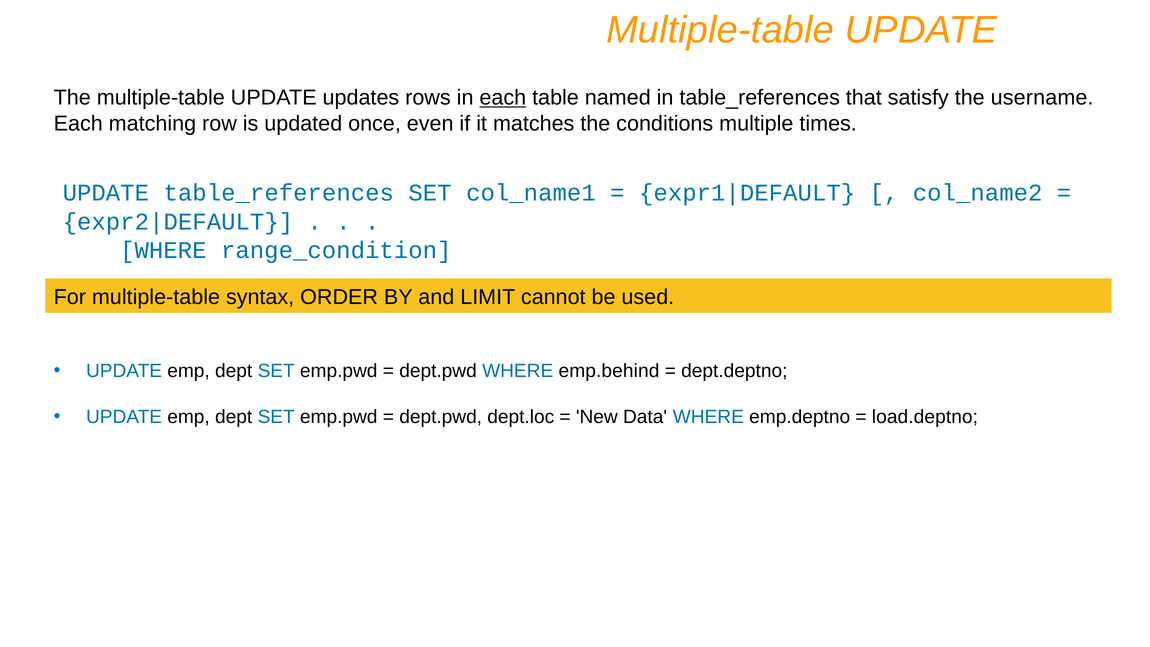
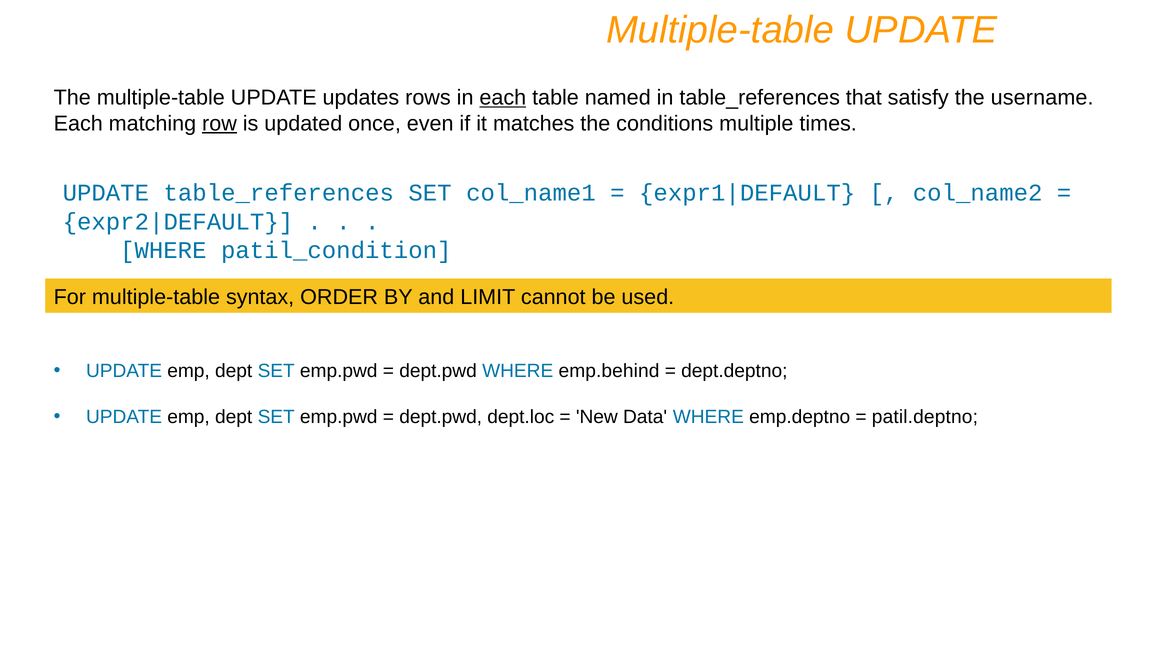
row underline: none -> present
range_condition: range_condition -> patil_condition
load.deptno: load.deptno -> patil.deptno
